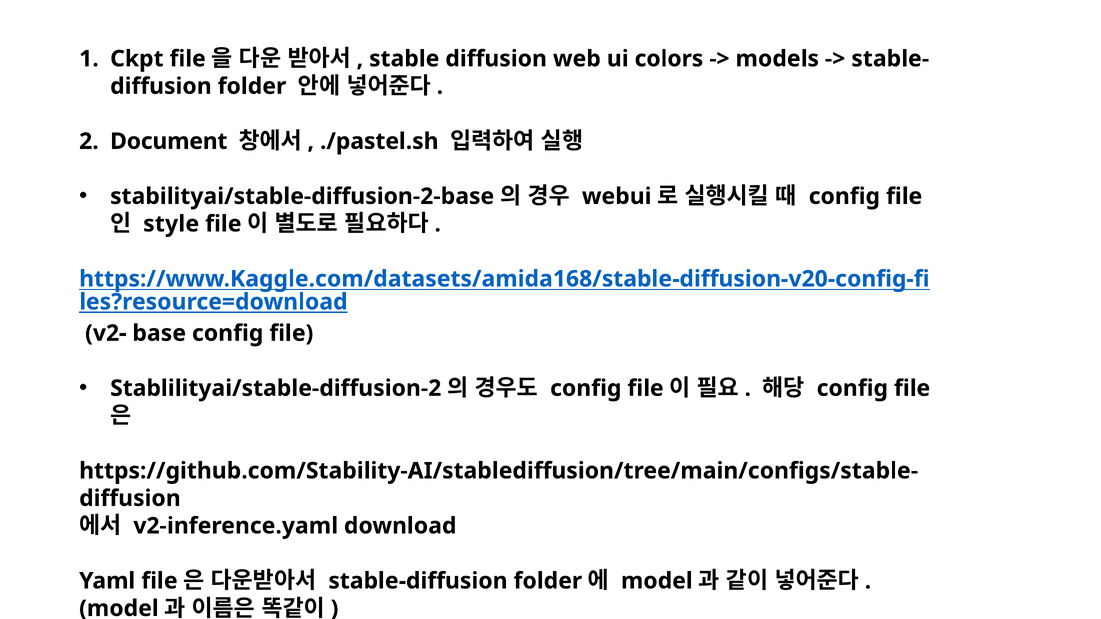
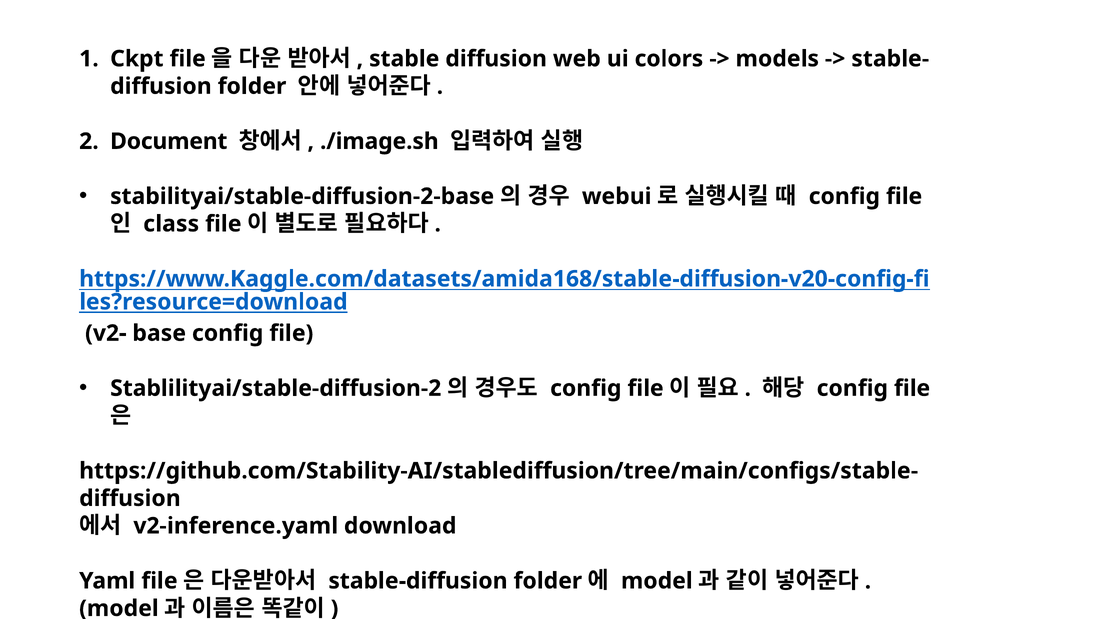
./pastel.sh: ./pastel.sh -> ./image.sh
style: style -> class
